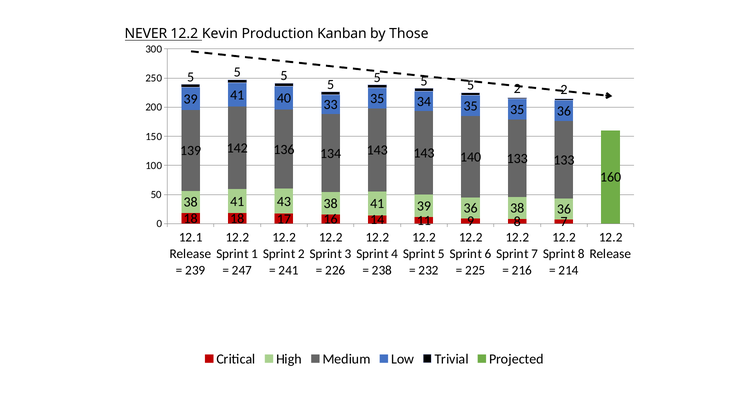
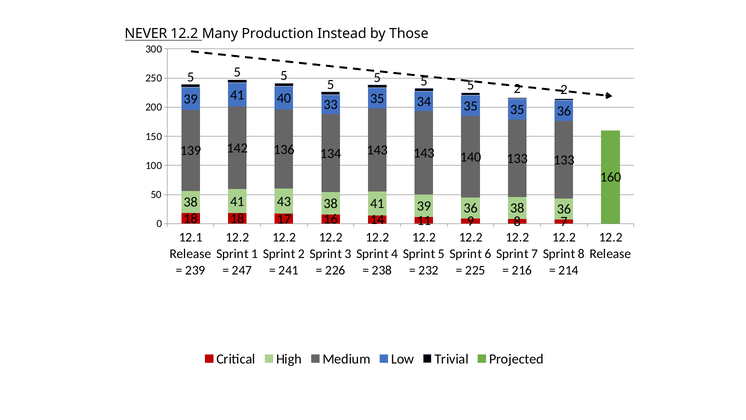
Kevin: Kevin -> Many
Kanban: Kanban -> Instead
